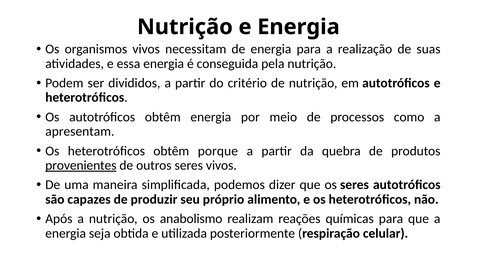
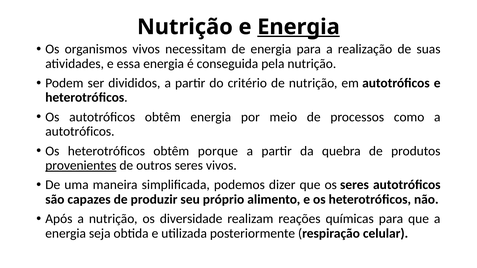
Energia at (298, 27) underline: none -> present
apresentam at (80, 132): apresentam -> autotróficos
anabolismo: anabolismo -> diversidade
